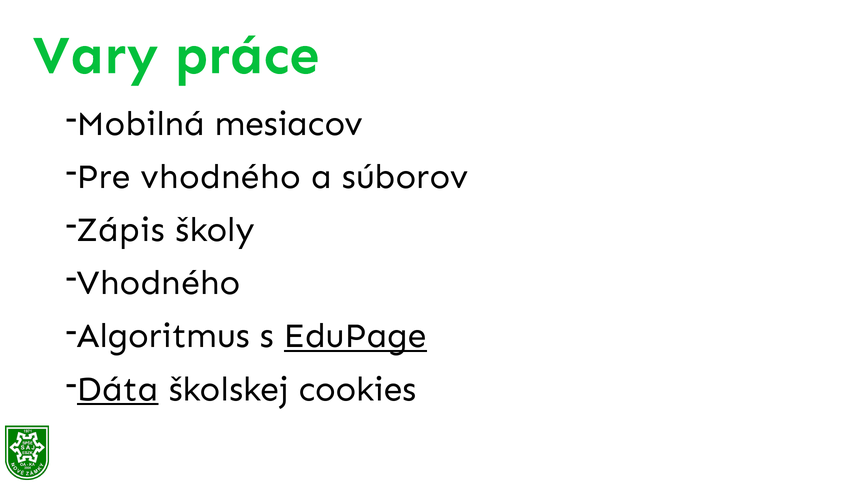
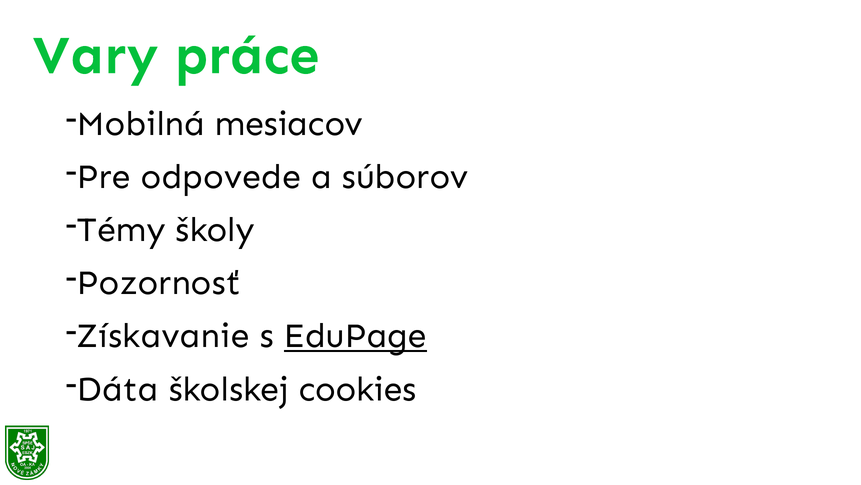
Pre vhodného: vhodného -> odpovede
Zápis: Zápis -> Témy
Vhodného at (159, 283): Vhodného -> Pozornosť
Algoritmus: Algoritmus -> Získavanie
Dáta underline: present -> none
